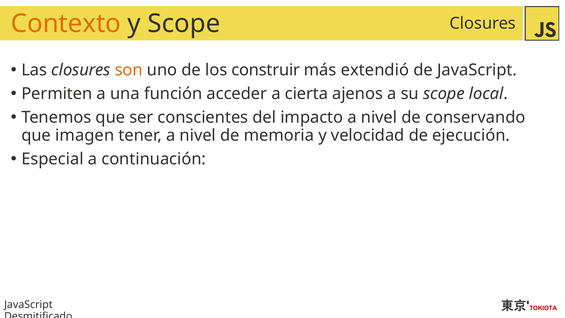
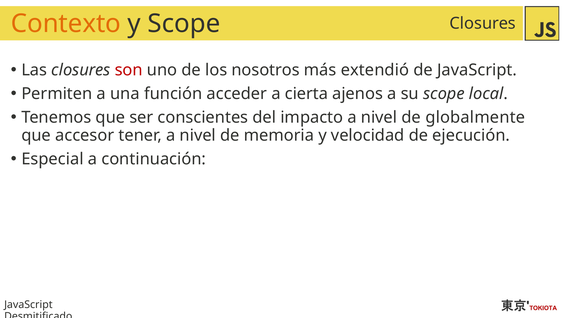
son colour: orange -> red
construir: construir -> nosotros
conservando: conservando -> globalmente
imagen: imagen -> accesor
